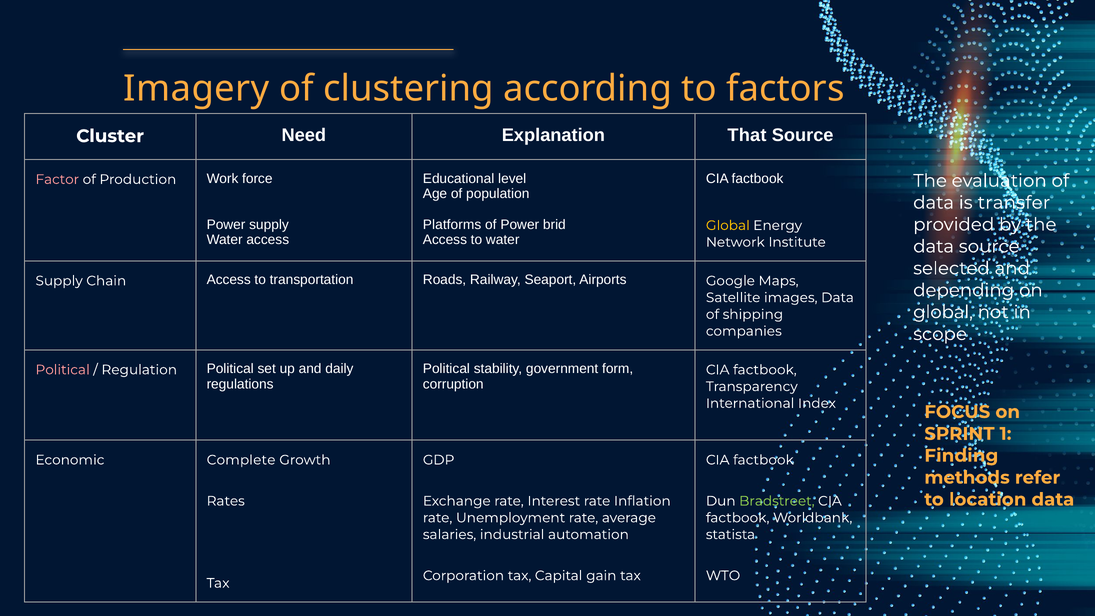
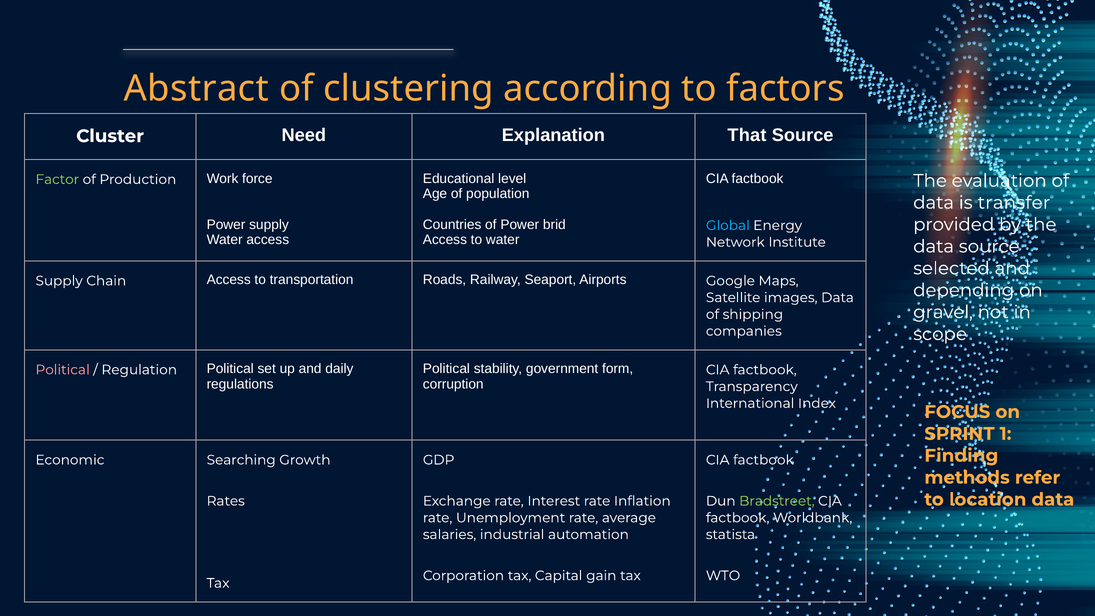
Imagery: Imagery -> Abstract
Factor colour: pink -> light green
Platforms: Platforms -> Countries
Global at (728, 225) colour: yellow -> light blue
global at (943, 312): global -> gravel
Complete: Complete -> Searching
